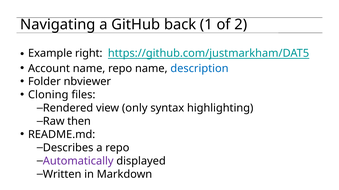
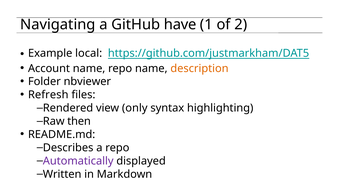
back: back -> have
right: right -> local
description colour: blue -> orange
Cloning: Cloning -> Refresh
